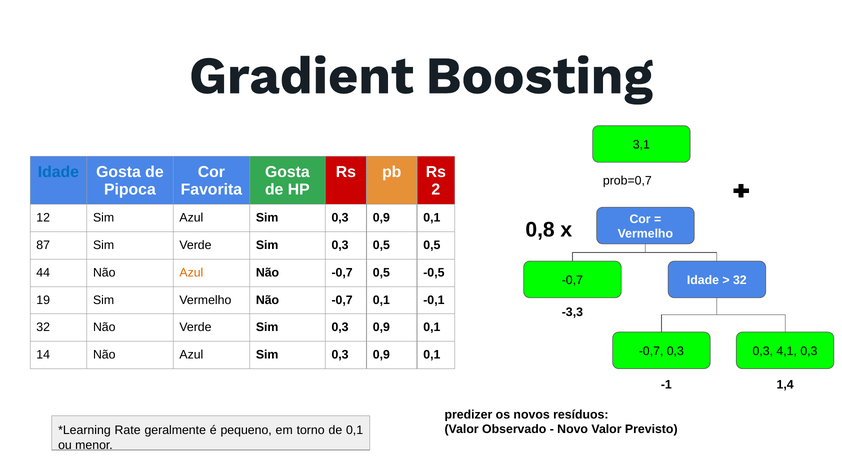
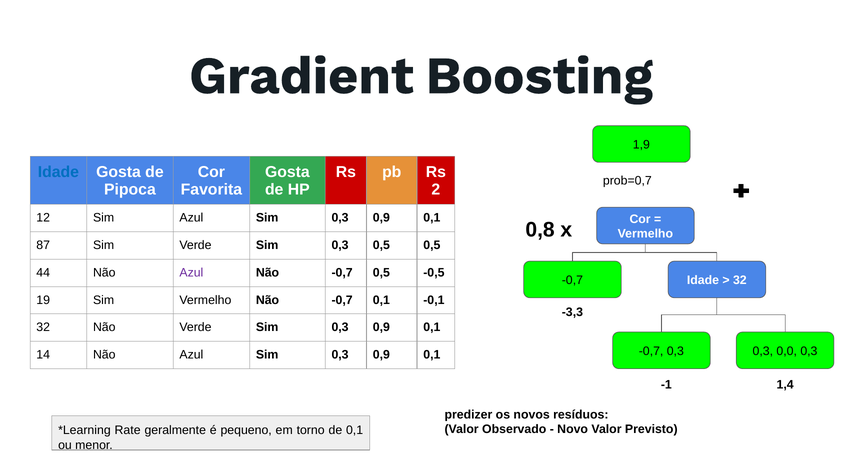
3,1: 3,1 -> 1,9
Azul at (191, 272) colour: orange -> purple
4,1: 4,1 -> 0,0
